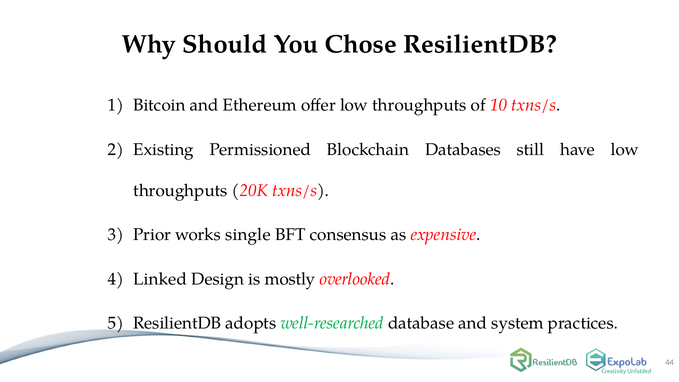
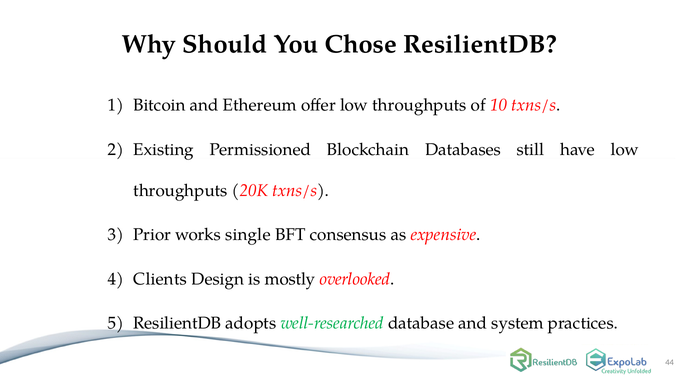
Linked: Linked -> Clients
